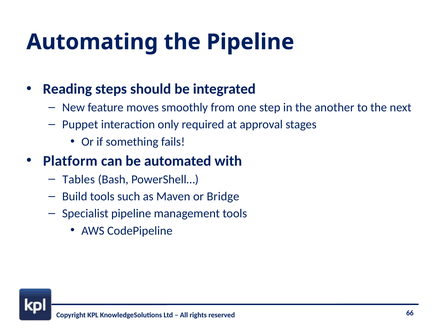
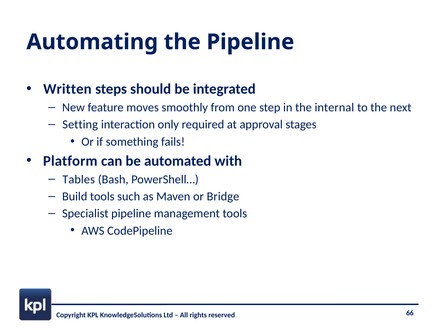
Reading: Reading -> Written
another: another -> internal
Puppet: Puppet -> Setting
